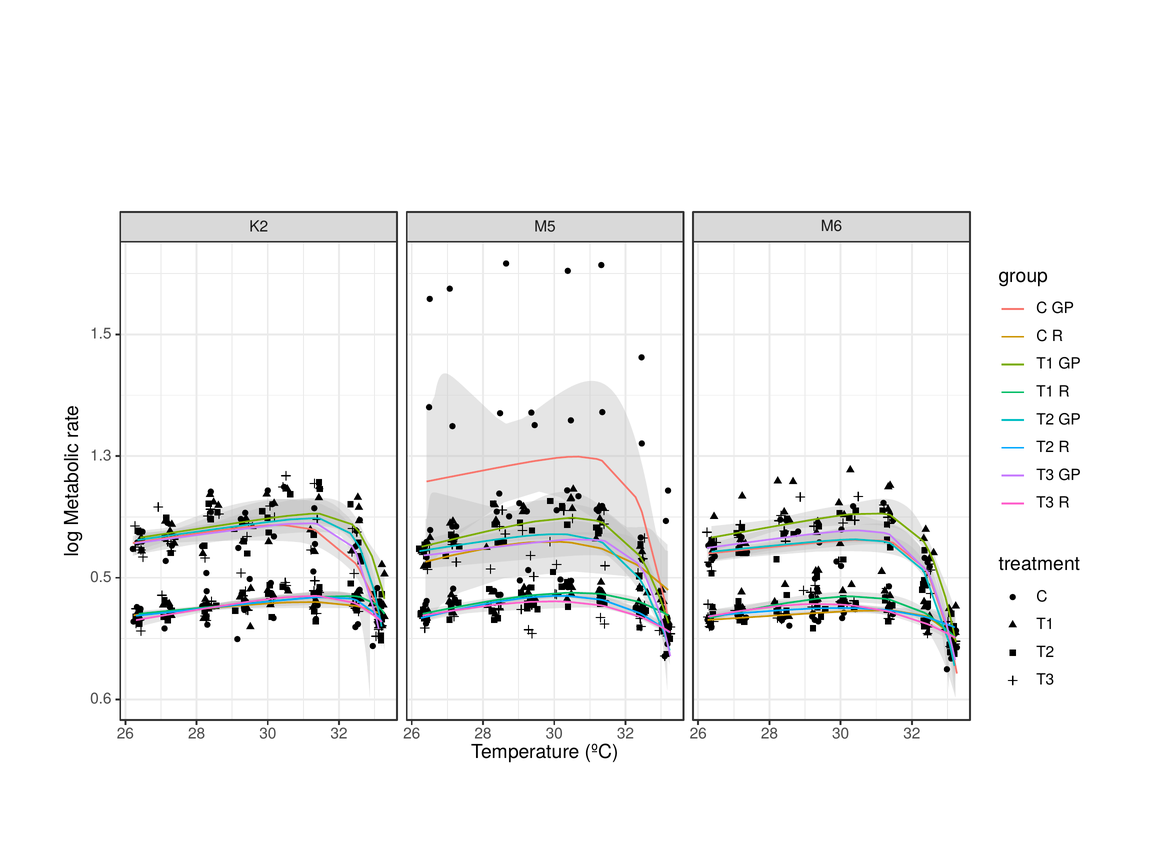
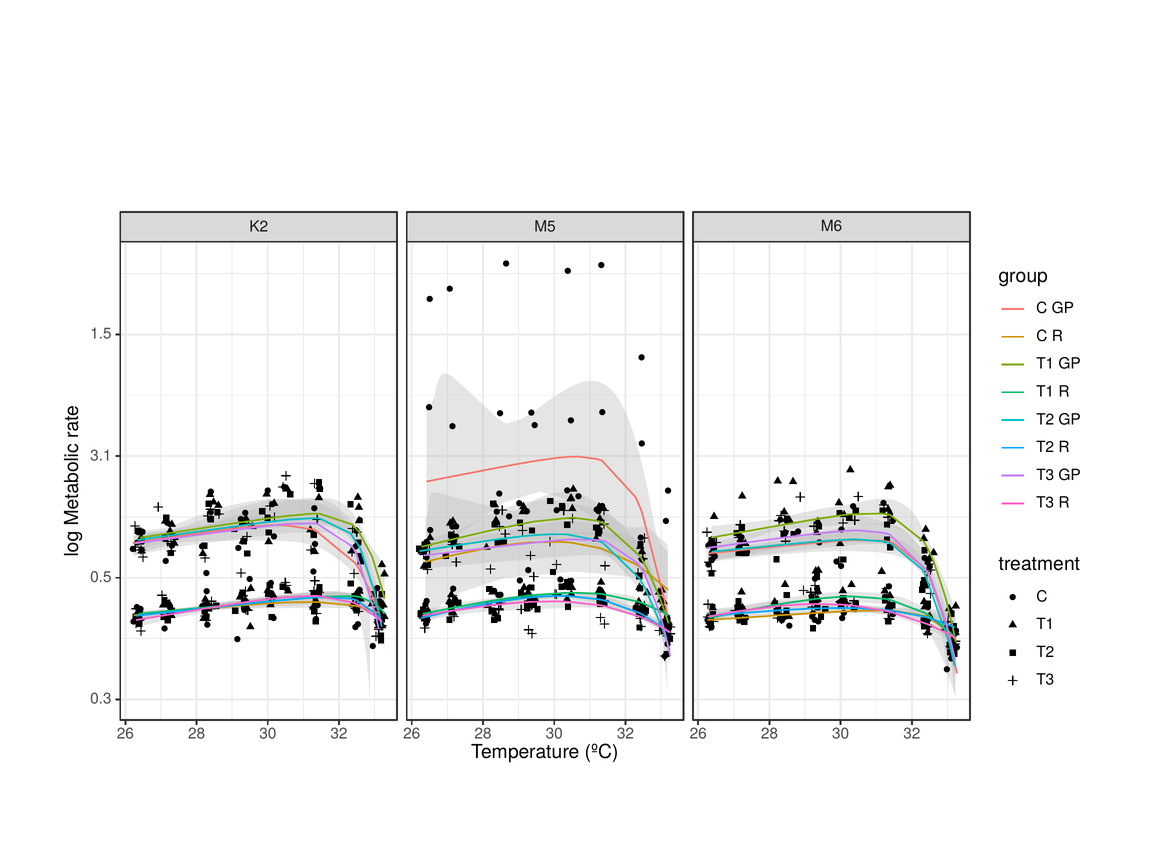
1.3: 1.3 -> 3.1
0.6: 0.6 -> 0.3
